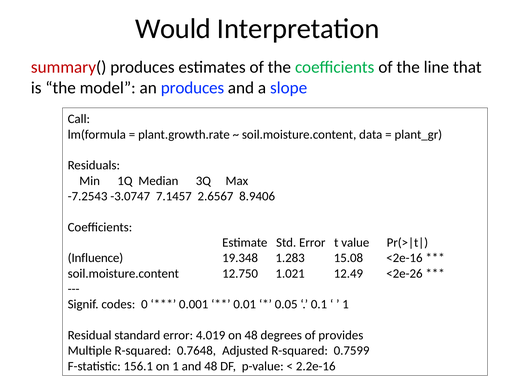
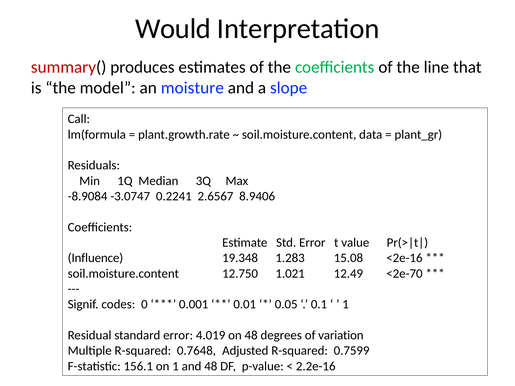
an produces: produces -> moisture
-7.2543: -7.2543 -> -8.9084
7.1457: 7.1457 -> 0.2241
<2e-26: <2e-26 -> <2e-70
provides: provides -> variation
